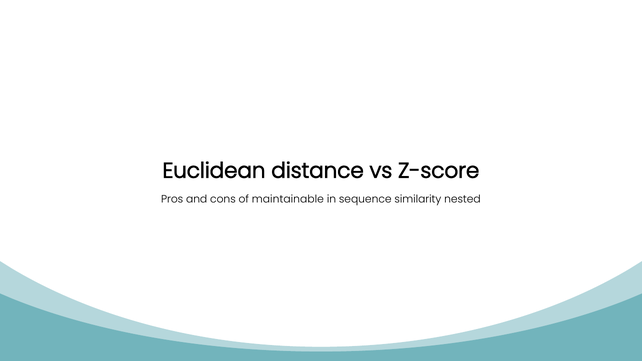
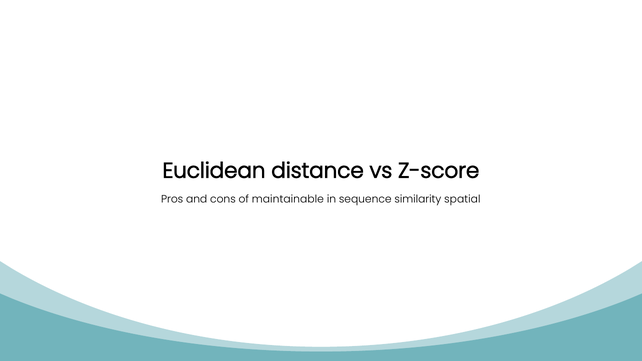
nested: nested -> spatial
